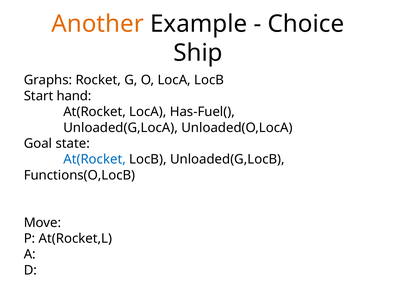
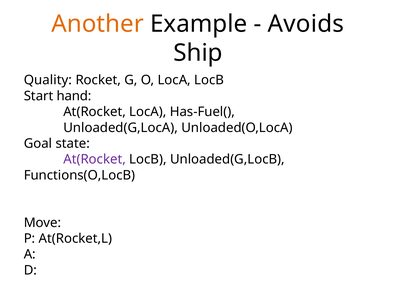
Choice: Choice -> Avoids
Graphs: Graphs -> Quality
At(Rocket at (95, 159) colour: blue -> purple
